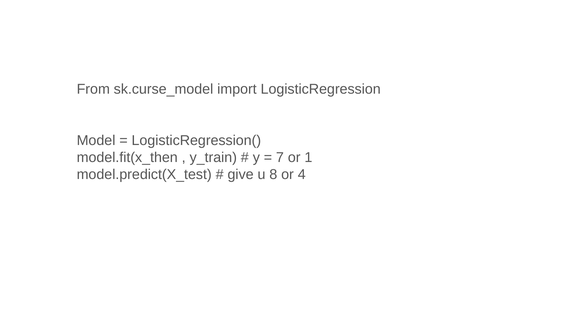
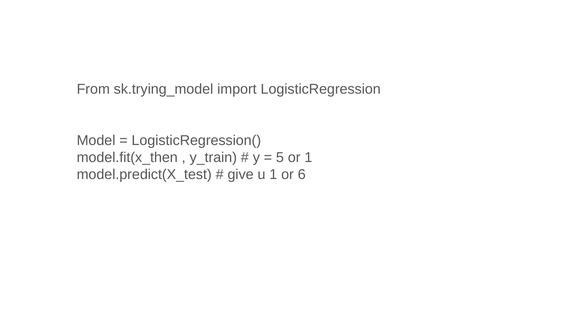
sk.curse_model: sk.curse_model -> sk.trying_model
7: 7 -> 5
u 8: 8 -> 1
4: 4 -> 6
